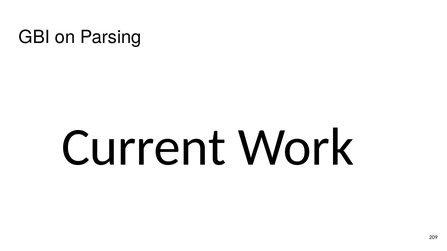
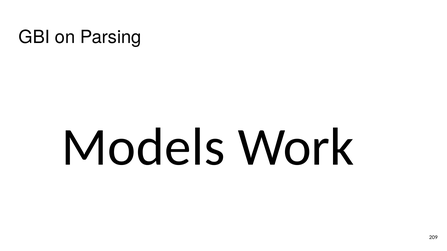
Current: Current -> Models
